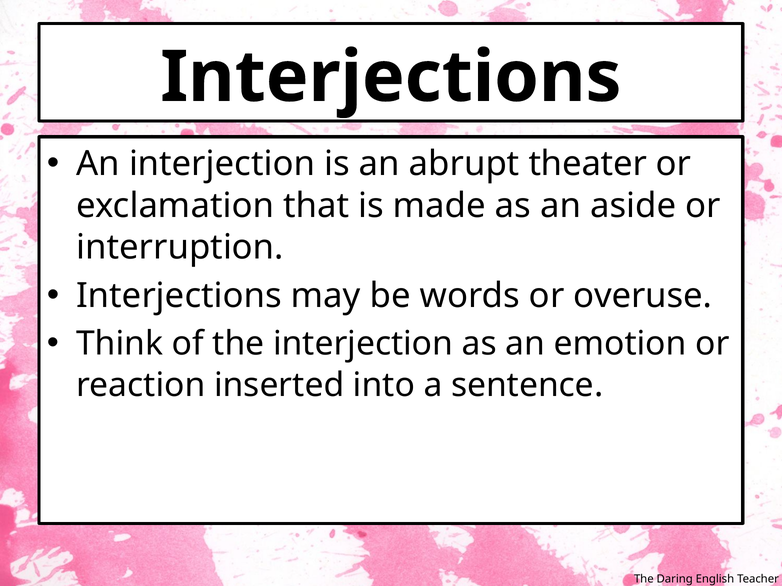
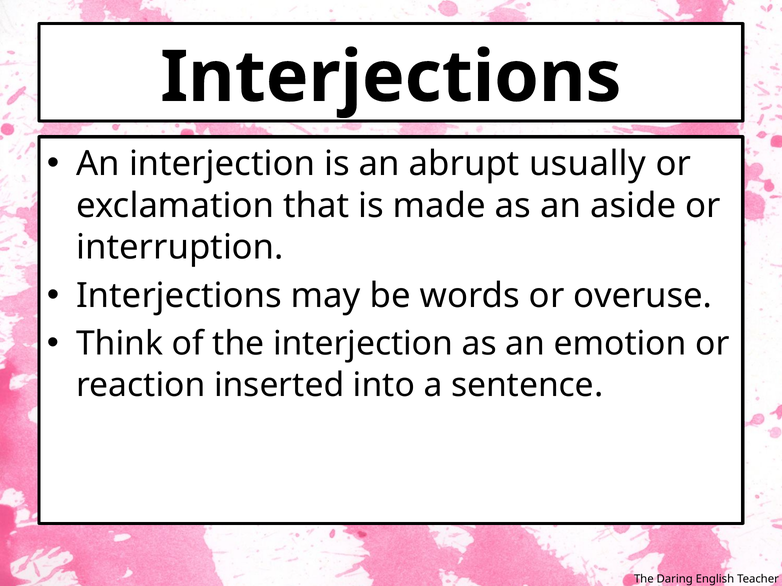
theater: theater -> usually
